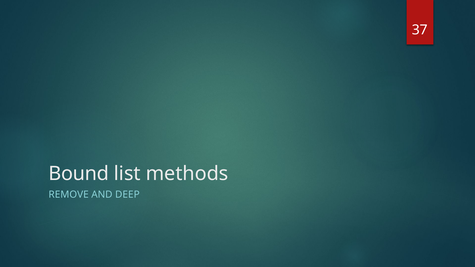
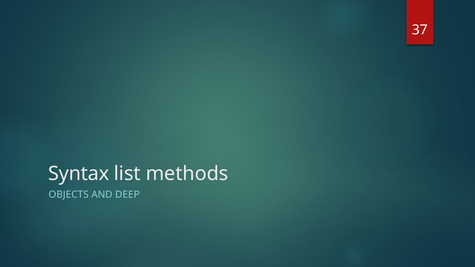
Bound: Bound -> Syntax
REMOVE: REMOVE -> OBJECTS
